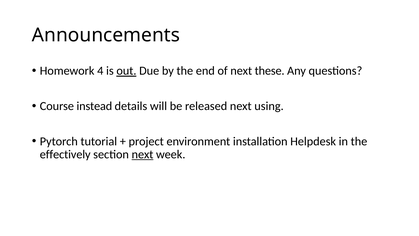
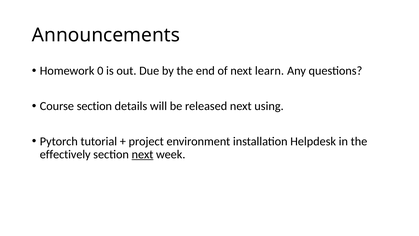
4: 4 -> 0
out underline: present -> none
these: these -> learn
Course instead: instead -> section
